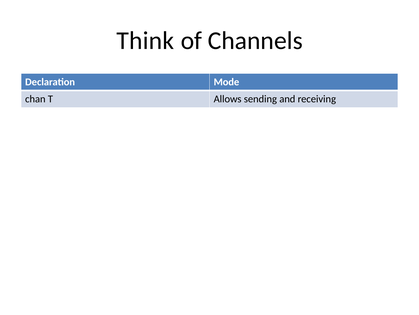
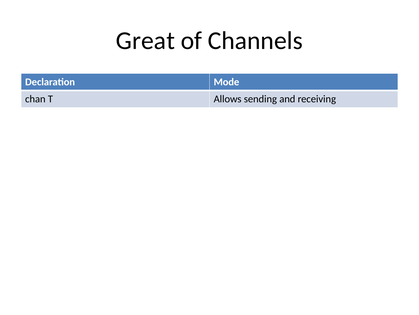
Think: Think -> Great
